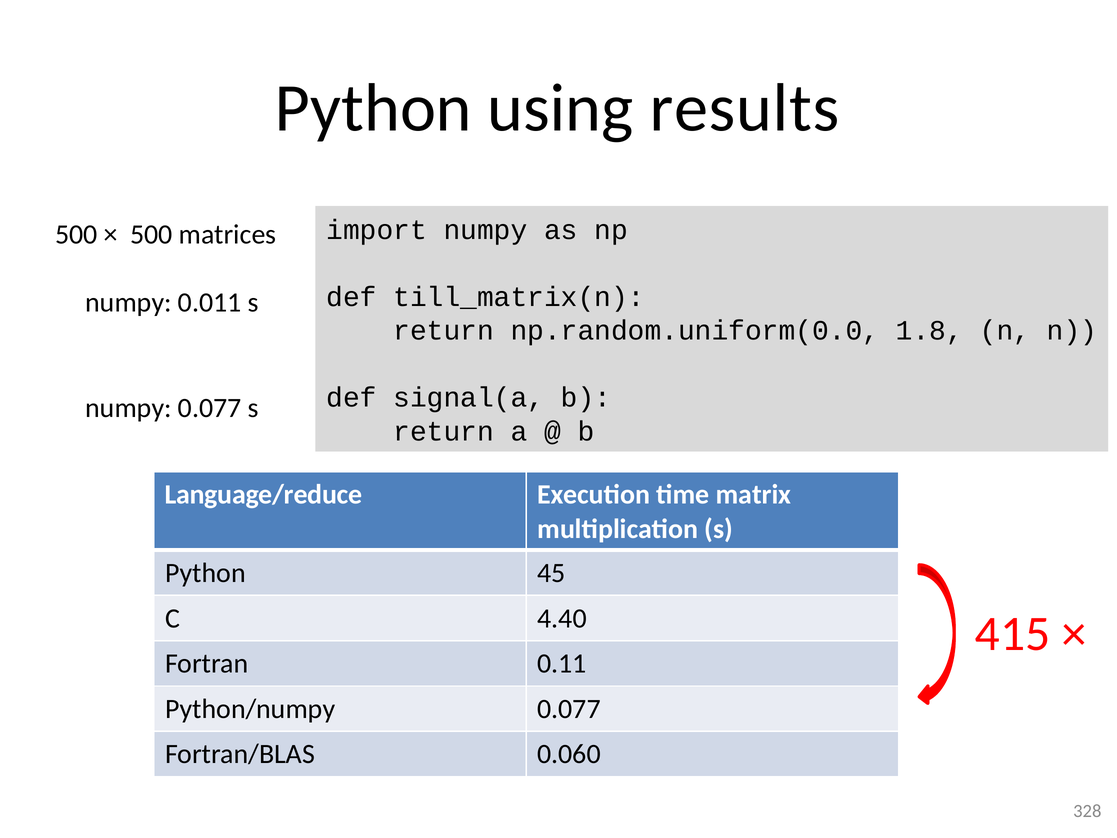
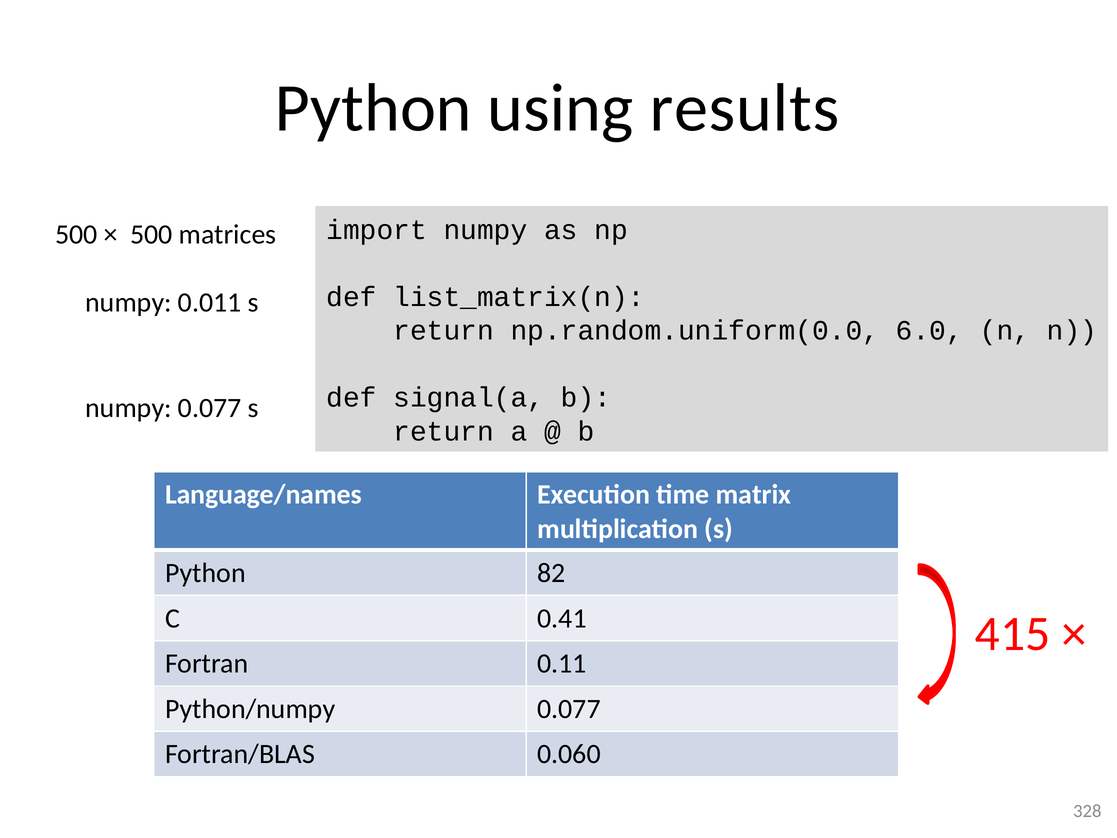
till_matrix(n: till_matrix(n -> list_matrix(n
1.8: 1.8 -> 6.0
Language/reduce: Language/reduce -> Language/names
45: 45 -> 82
4.40: 4.40 -> 0.41
